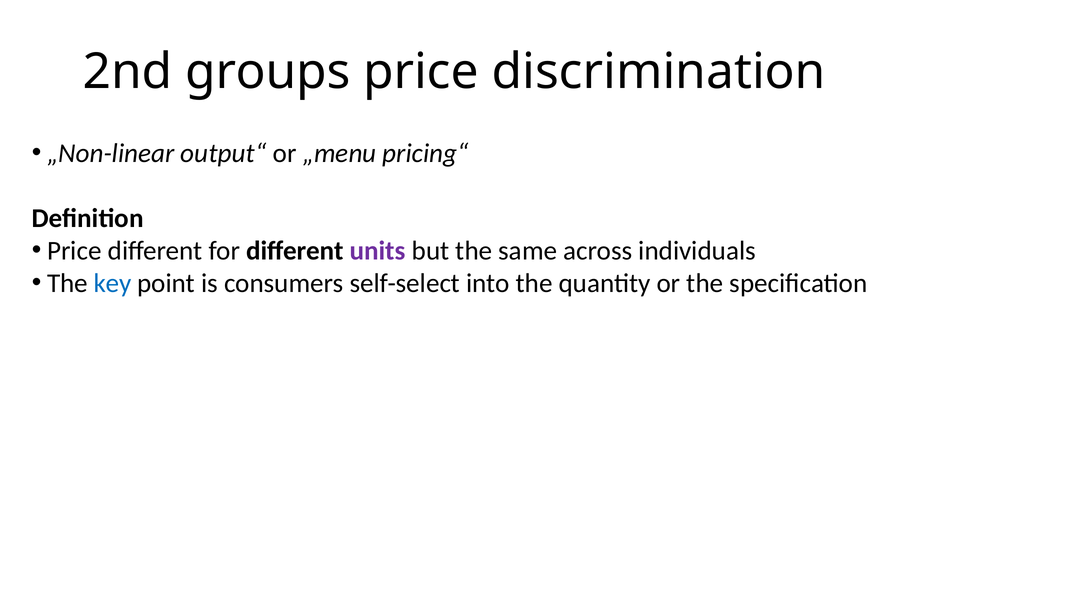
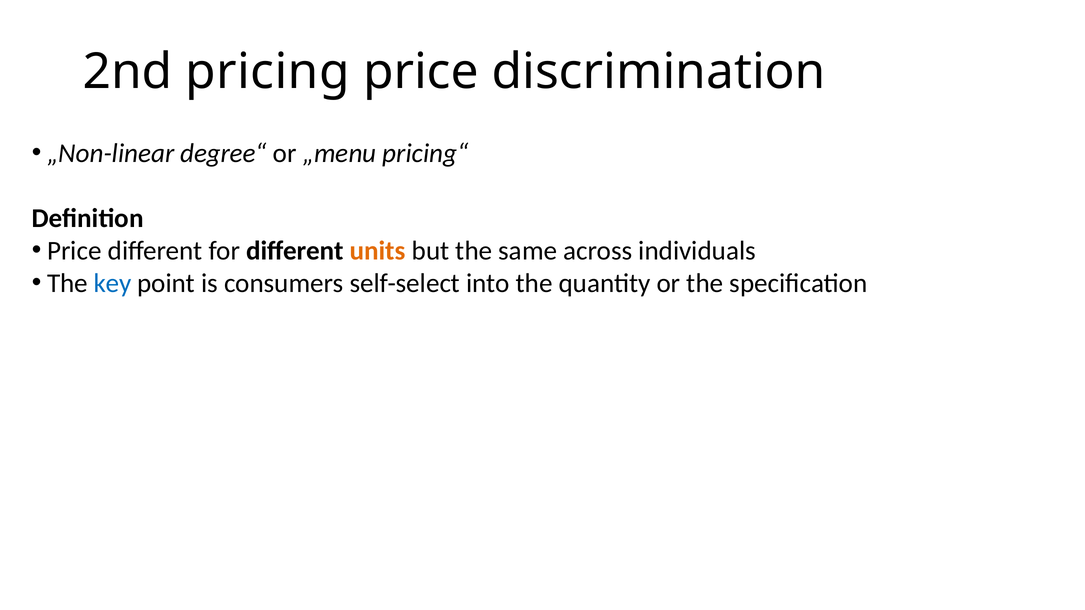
groups: groups -> pricing
output“: output“ -> degree“
units colour: purple -> orange
